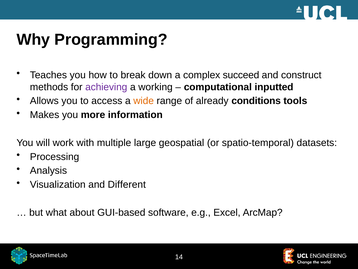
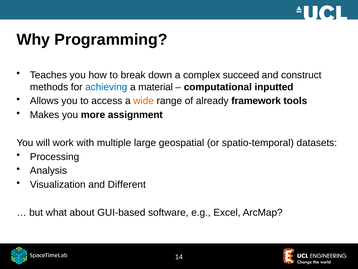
achieving colour: purple -> blue
working: working -> material
conditions: conditions -> framework
information: information -> assignment
